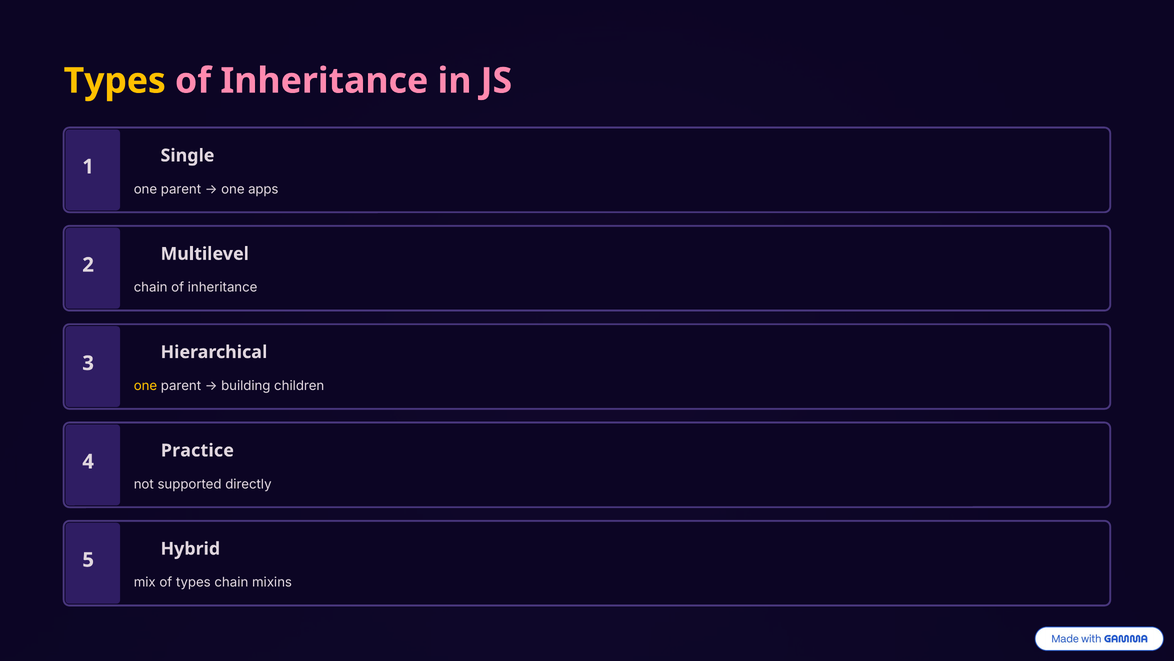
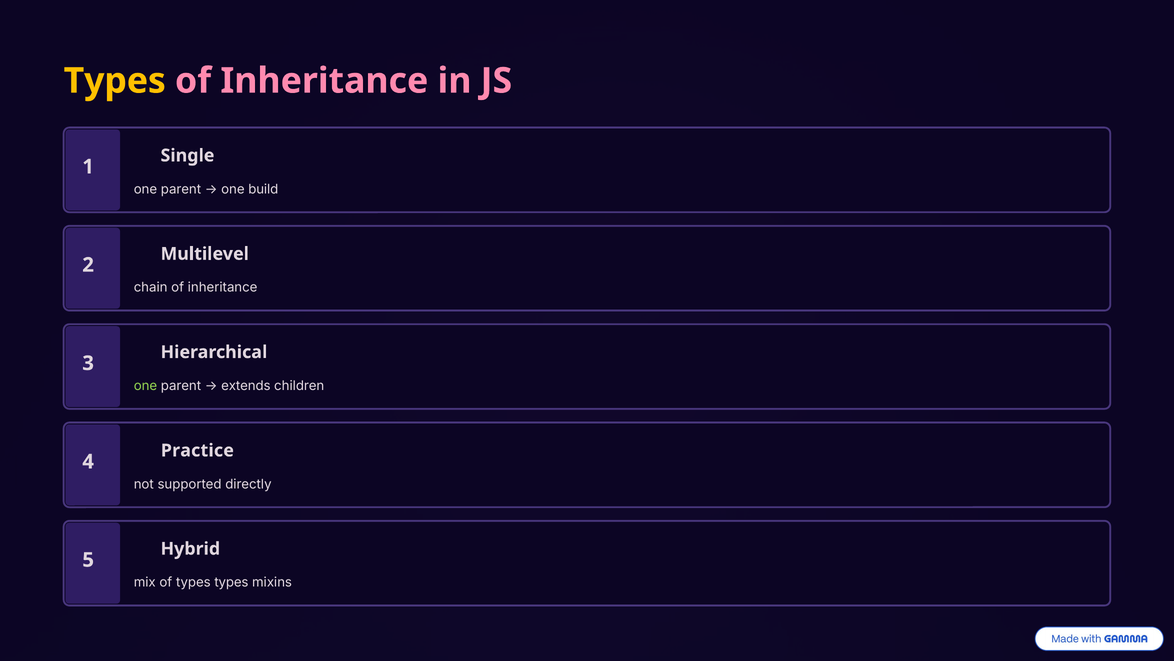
apps: apps -> build
one at (145, 386) colour: yellow -> light green
building: building -> extends
types chain: chain -> types
